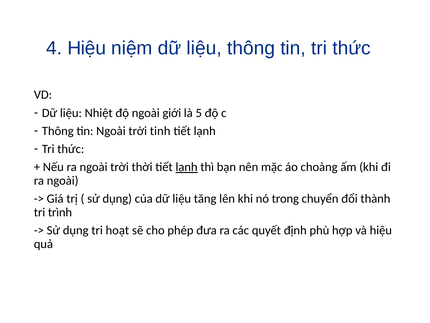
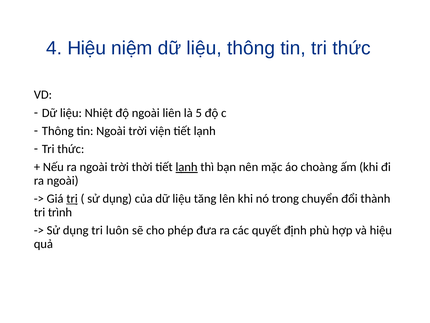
giới: giới -> liên
tinh: tinh -> viện
trị underline: none -> present
hoạt: hoạt -> luôn
